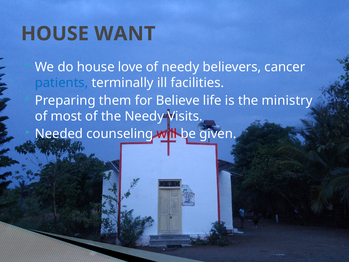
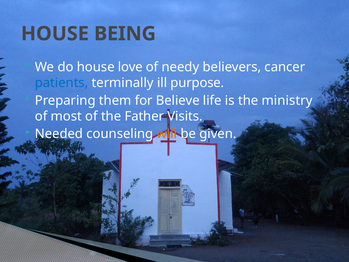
WANT: WANT -> BEING
facilities: facilities -> purpose
the Needy: Needy -> Father
will colour: red -> orange
